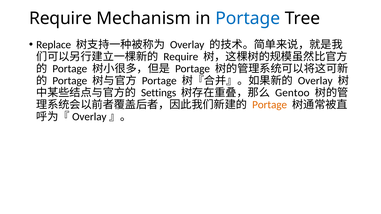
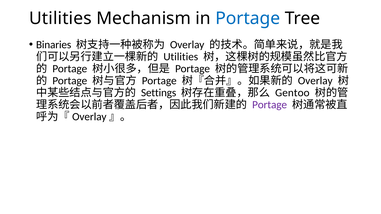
Require at (60, 18): Require -> Utilities
Replace: Replace -> Binaries
Require at (181, 57): Require -> Utilities
Portage at (270, 105) colour: orange -> purple
